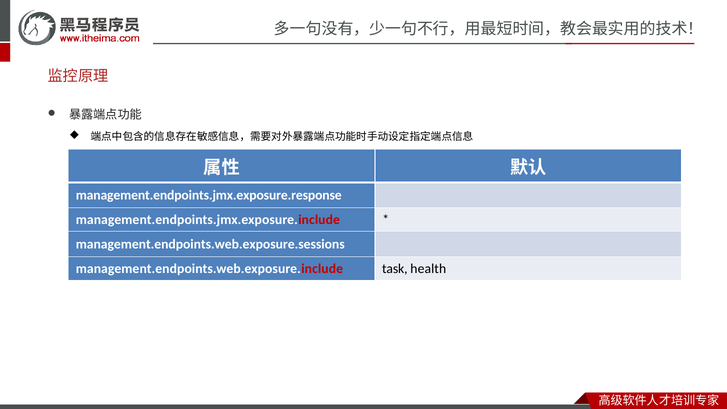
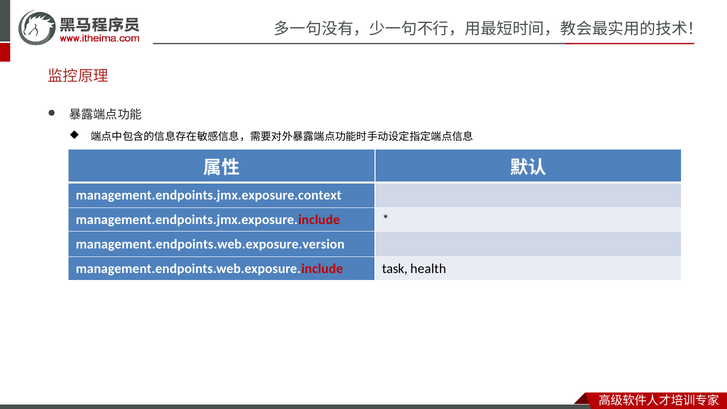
management.endpoints.jmx.exposure.response: management.endpoints.jmx.exposure.response -> management.endpoints.jmx.exposure.context
management.endpoints.web.exposure.sessions: management.endpoints.web.exposure.sessions -> management.endpoints.web.exposure.version
